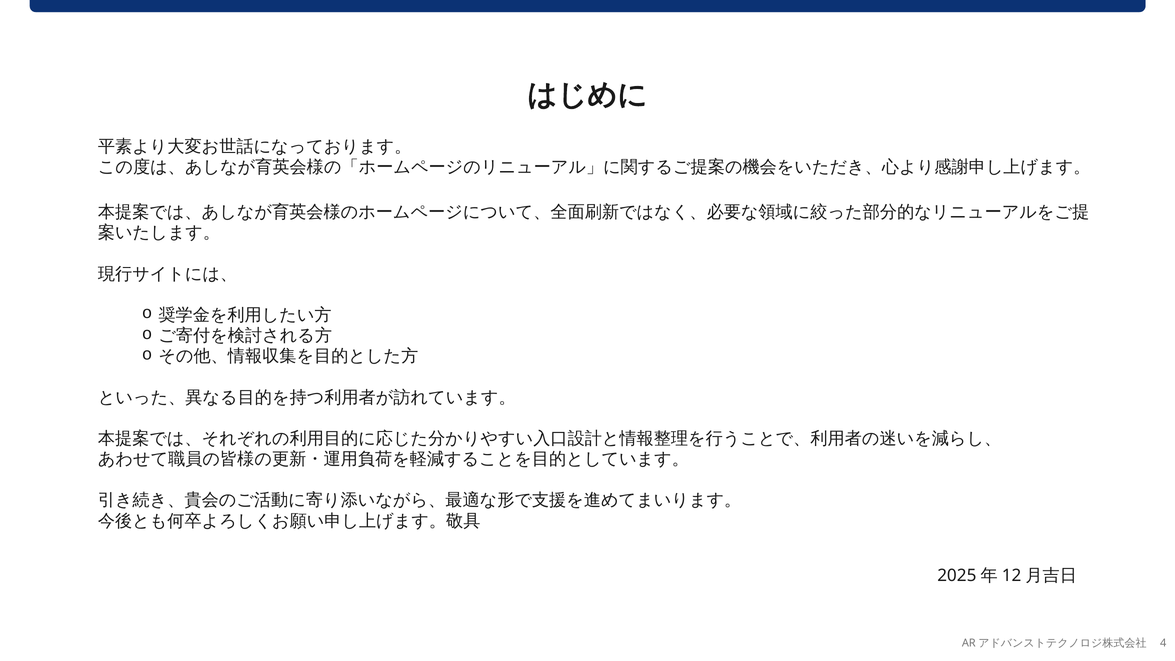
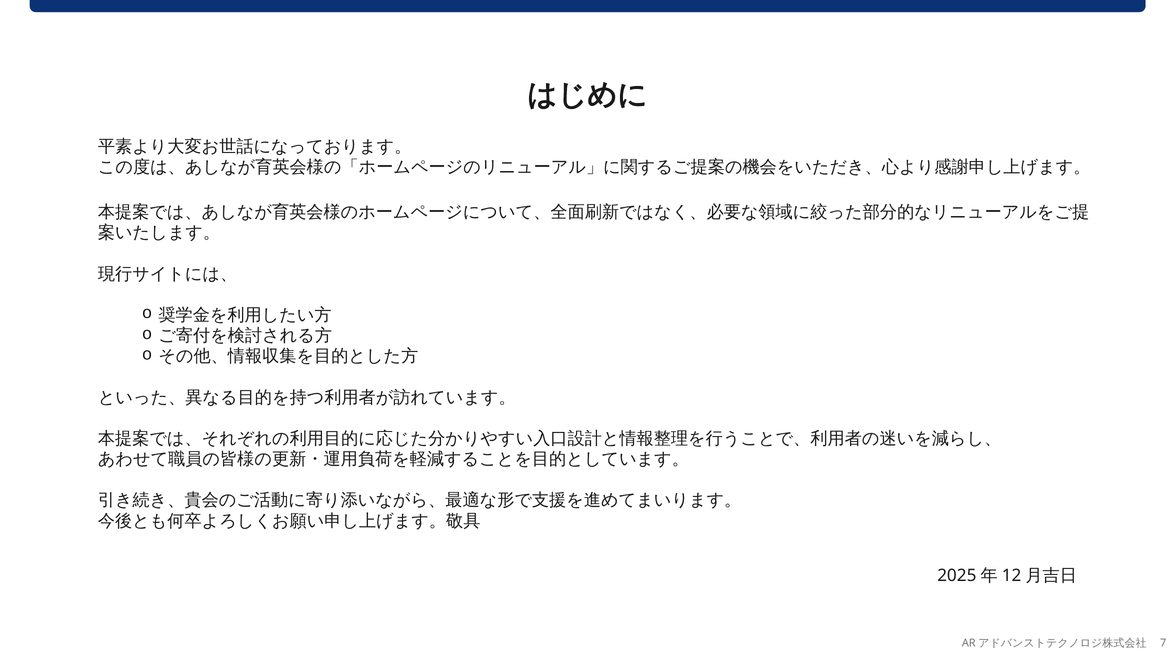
4: 4 -> 7
